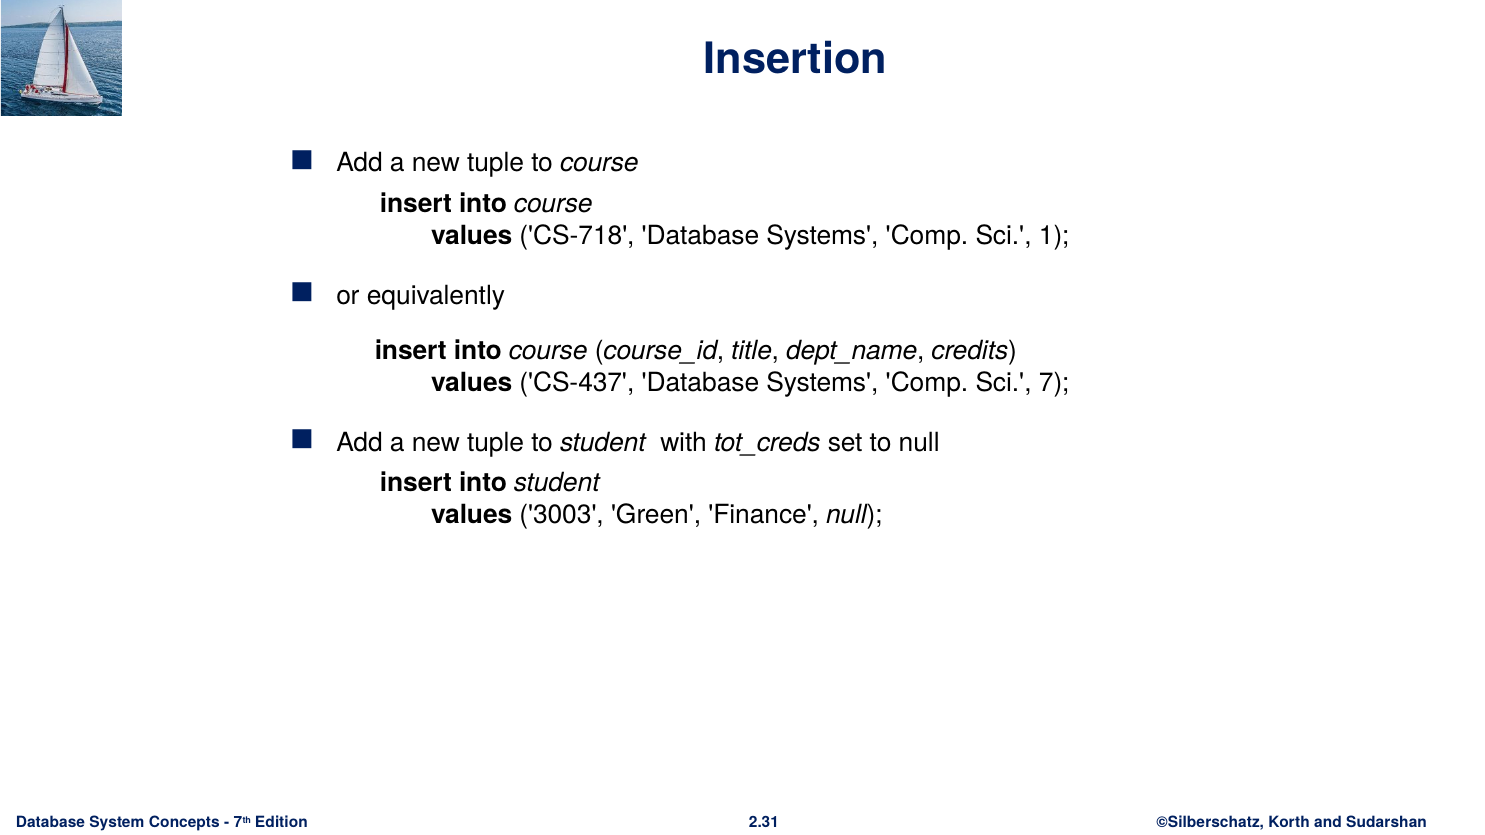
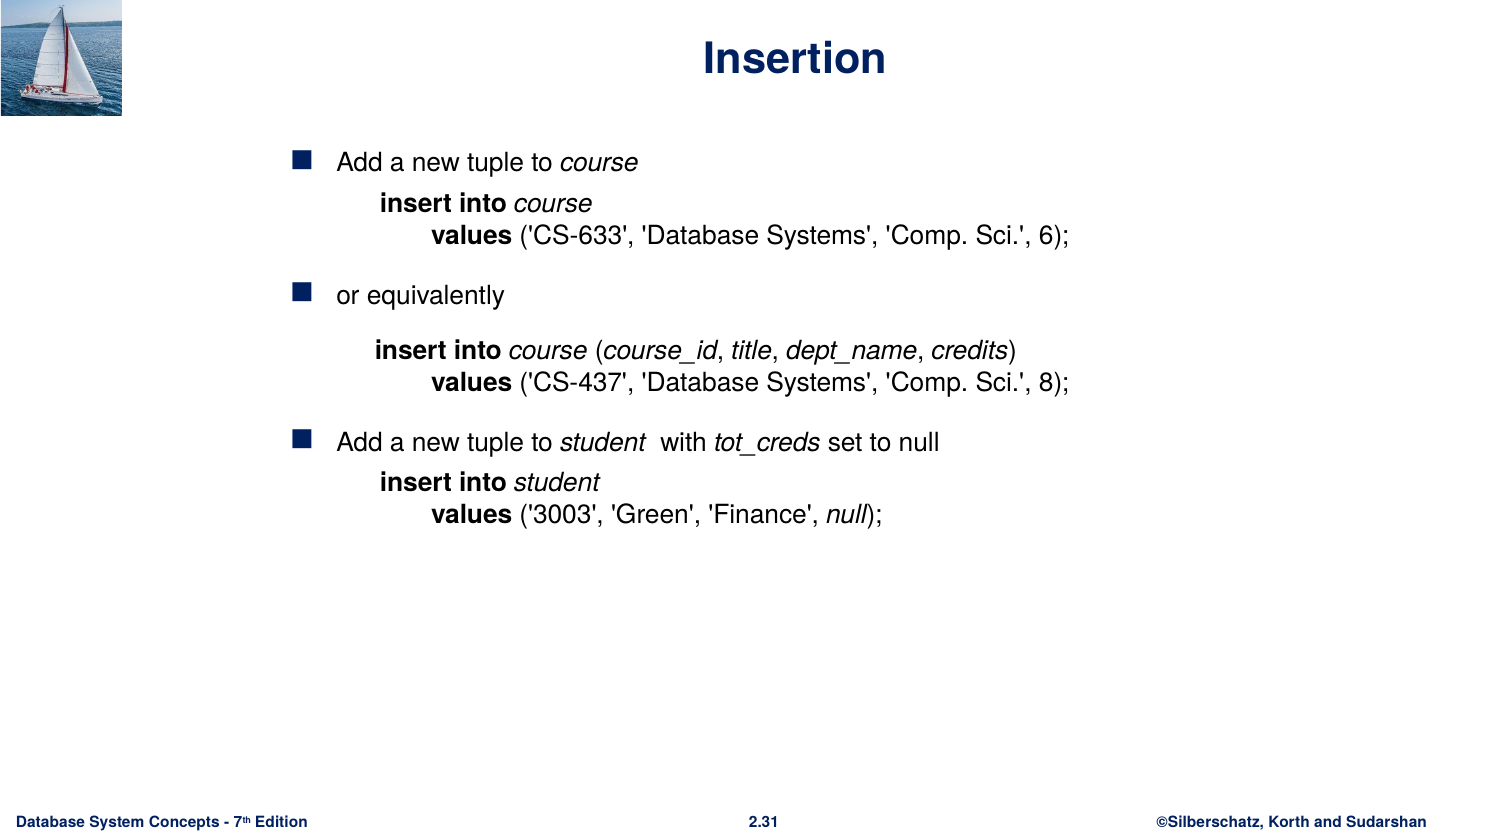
CS-718: CS-718 -> CS-633
1: 1 -> 6
7: 7 -> 8
